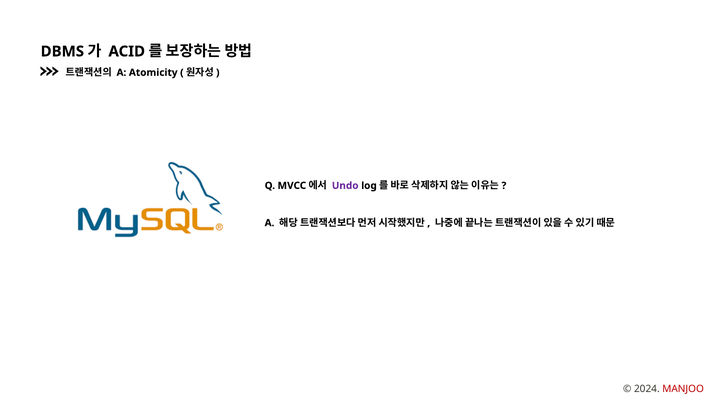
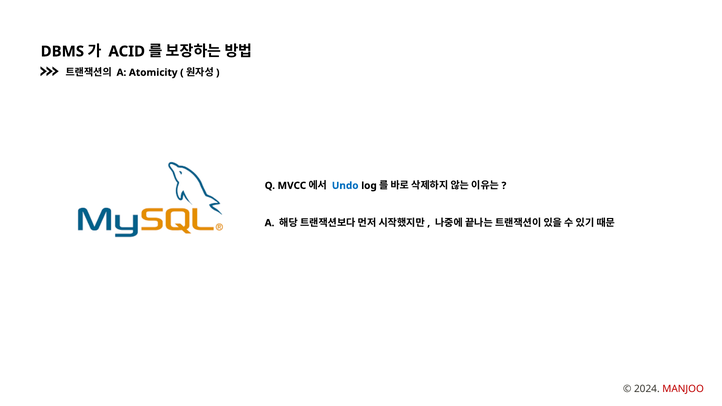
Undo colour: purple -> blue
